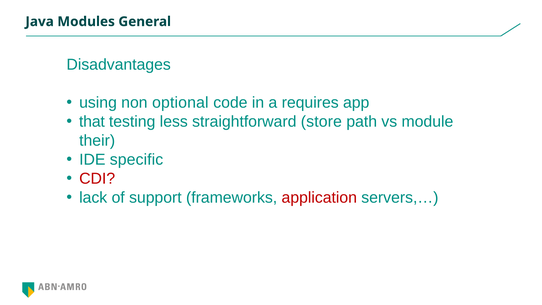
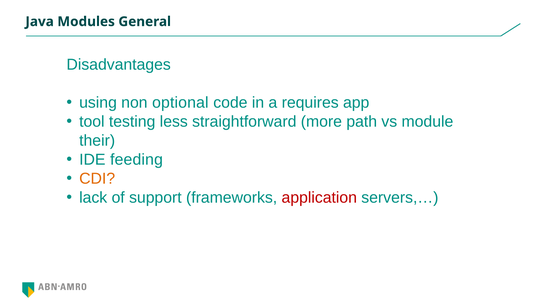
that: that -> tool
store: store -> more
specific: specific -> feeding
CDI colour: red -> orange
